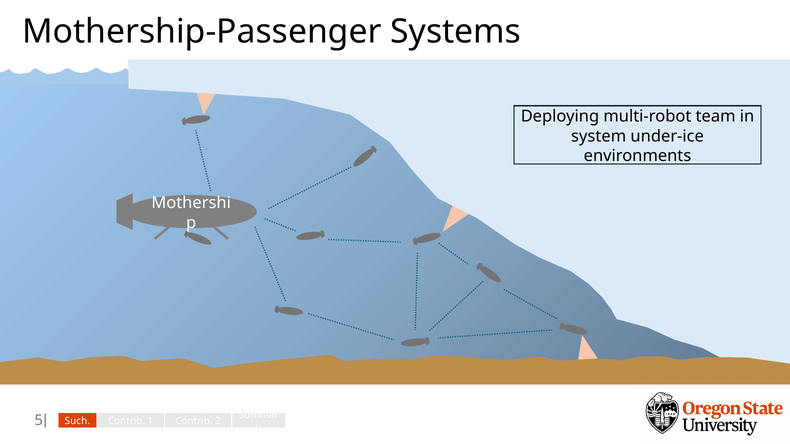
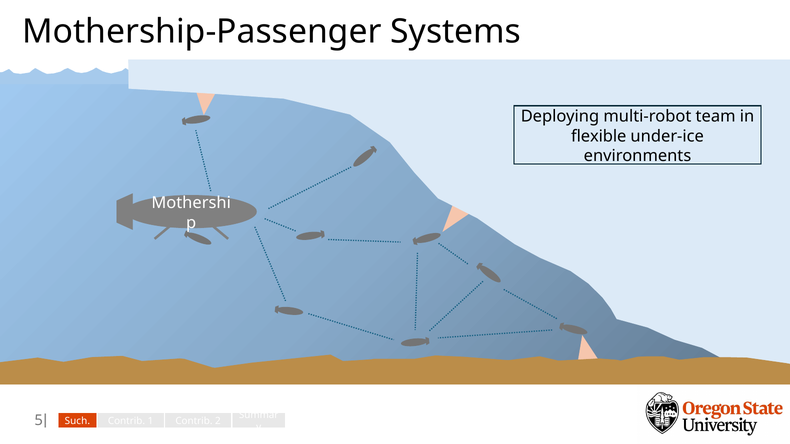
system: system -> flexible
